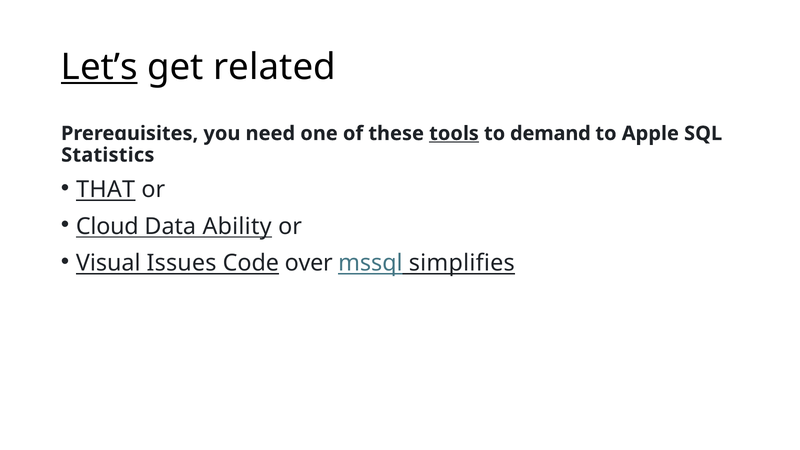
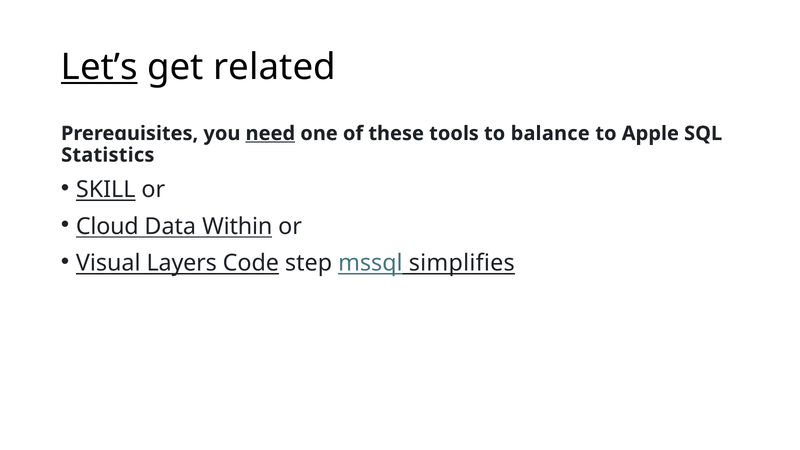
need underline: none -> present
tools underline: present -> none
demand: demand -> balance
THAT: THAT -> SKILL
Ability: Ability -> Within
Issues: Issues -> Layers
over: over -> step
